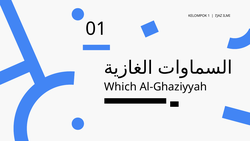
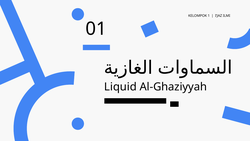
Which: Which -> Liquid
